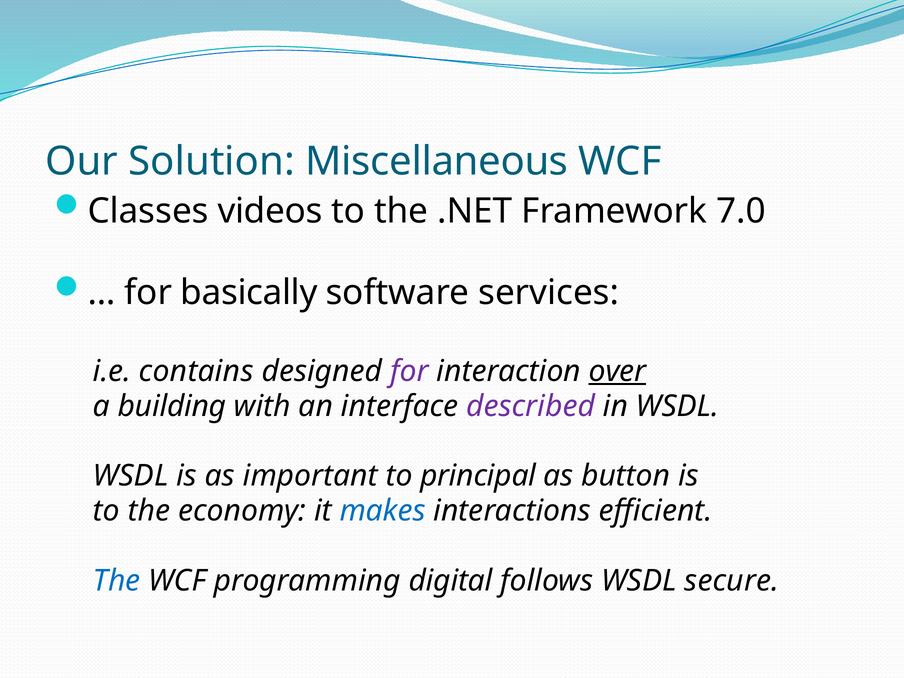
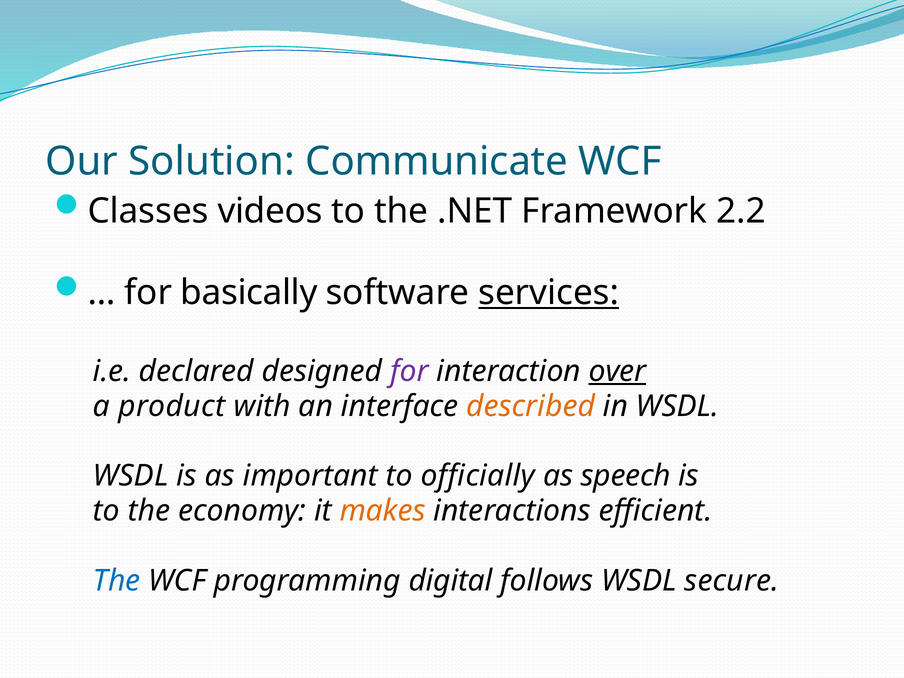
Miscellaneous: Miscellaneous -> Communicate
7.0: 7.0 -> 2.2
services underline: none -> present
contains: contains -> declared
building: building -> product
described colour: purple -> orange
principal: principal -> officially
button: button -> speech
makes colour: blue -> orange
